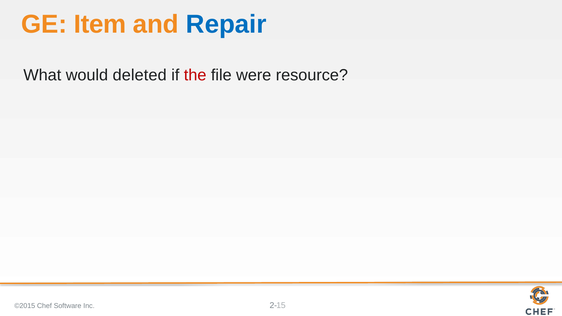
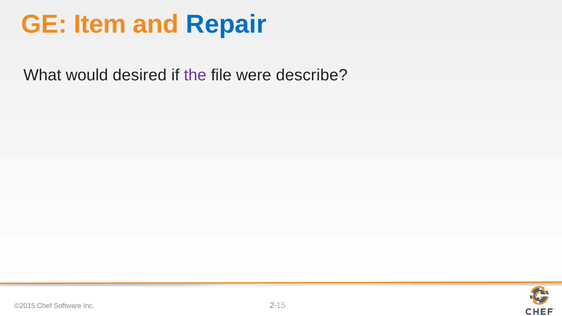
deleted: deleted -> desired
the colour: red -> purple
resource: resource -> describe
